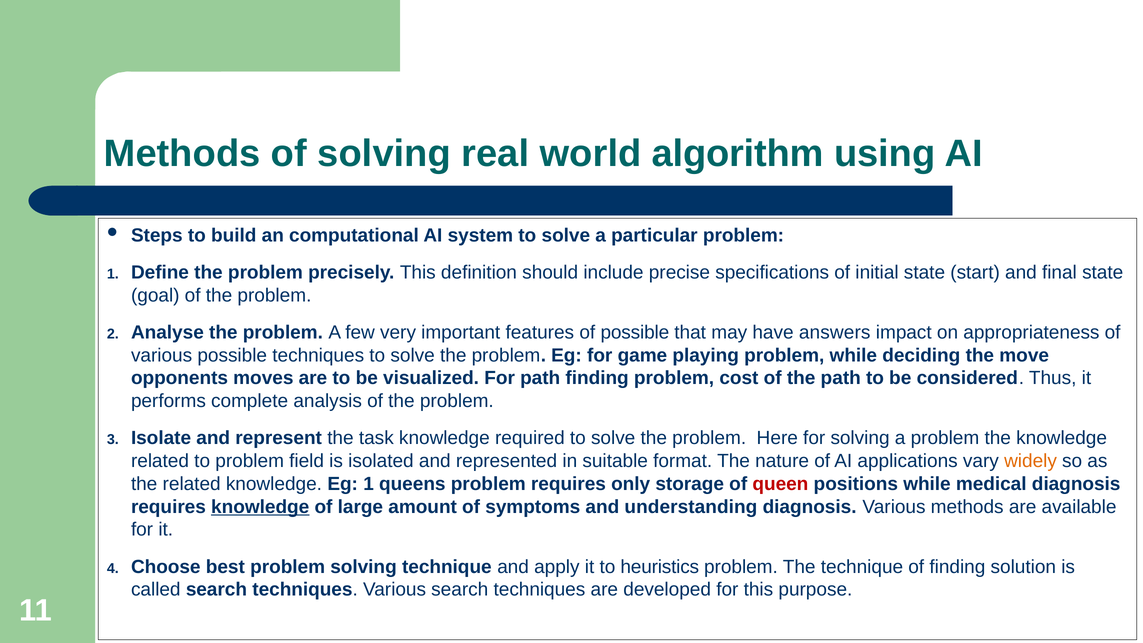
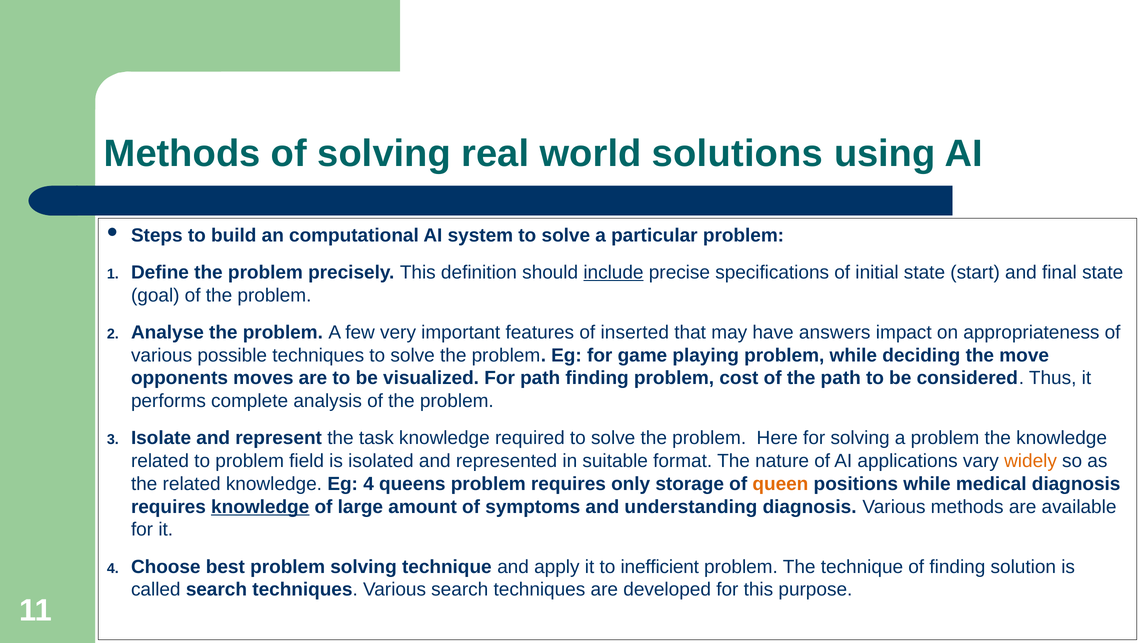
algorithm: algorithm -> solutions
include underline: none -> present
of possible: possible -> inserted
Eg 1: 1 -> 4
queen colour: red -> orange
heuristics: heuristics -> inefficient
